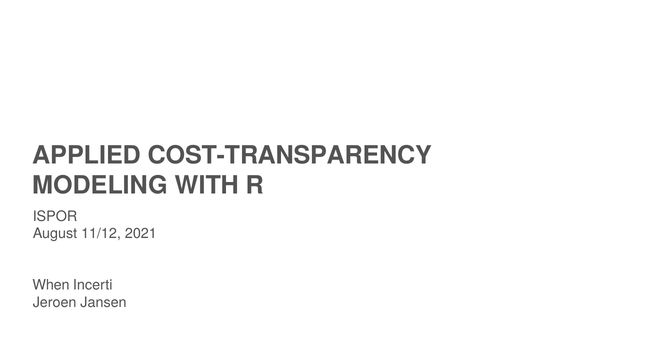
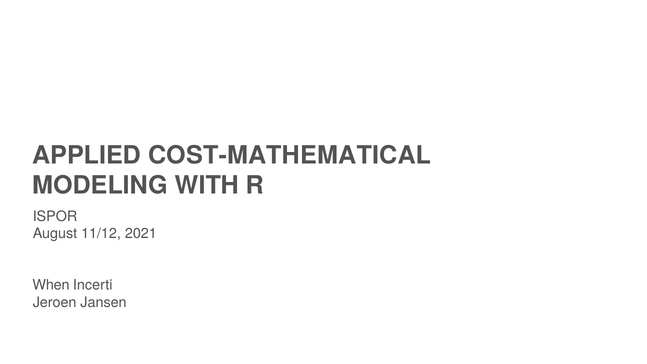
COST-TRANSPARENCY: COST-TRANSPARENCY -> COST-MATHEMATICAL
